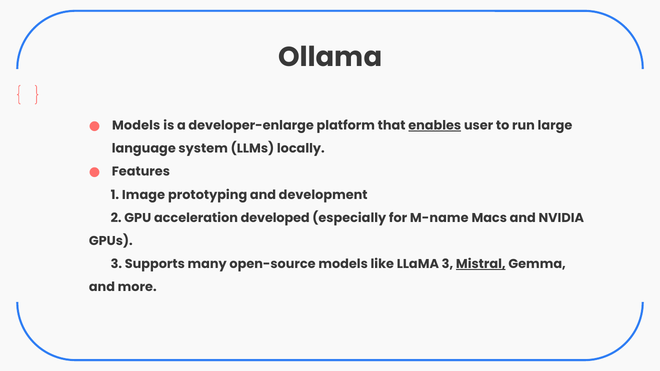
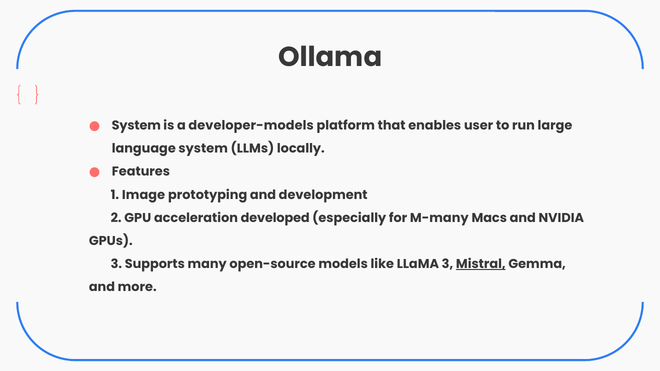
Models at (136, 126): Models -> System
developer-enlarge: developer-enlarge -> developer-models
enables underline: present -> none
M-name: M-name -> M-many
